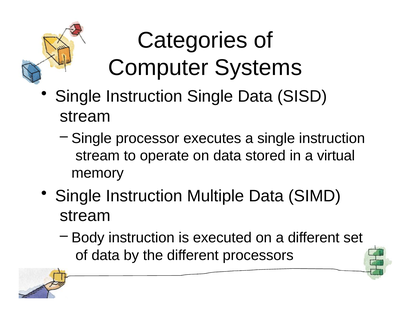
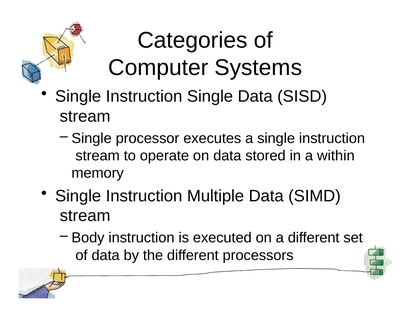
virtual: virtual -> within
